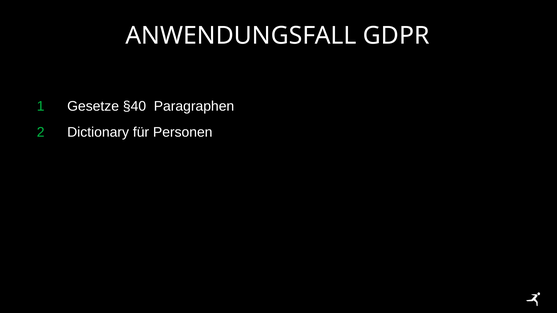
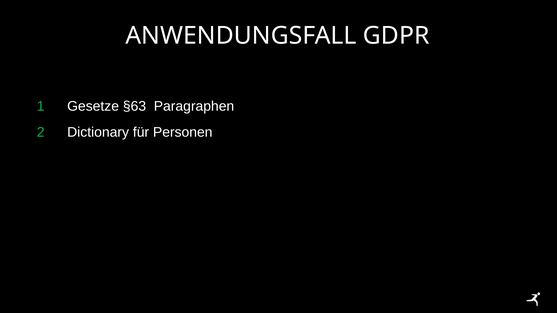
§40: §40 -> §63
